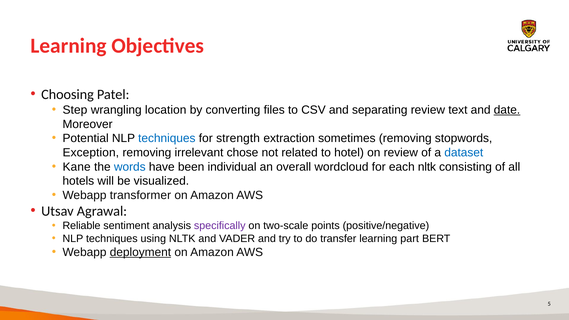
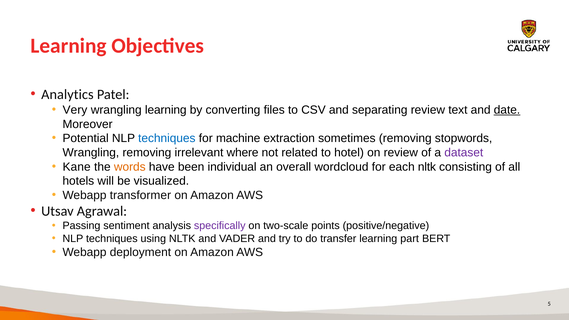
Choosing: Choosing -> Analytics
Step: Step -> Very
wrangling location: location -> learning
strength: strength -> machine
Exception at (91, 153): Exception -> Wrangling
chose: chose -> where
dataset colour: blue -> purple
words colour: blue -> orange
Reliable: Reliable -> Passing
deployment underline: present -> none
